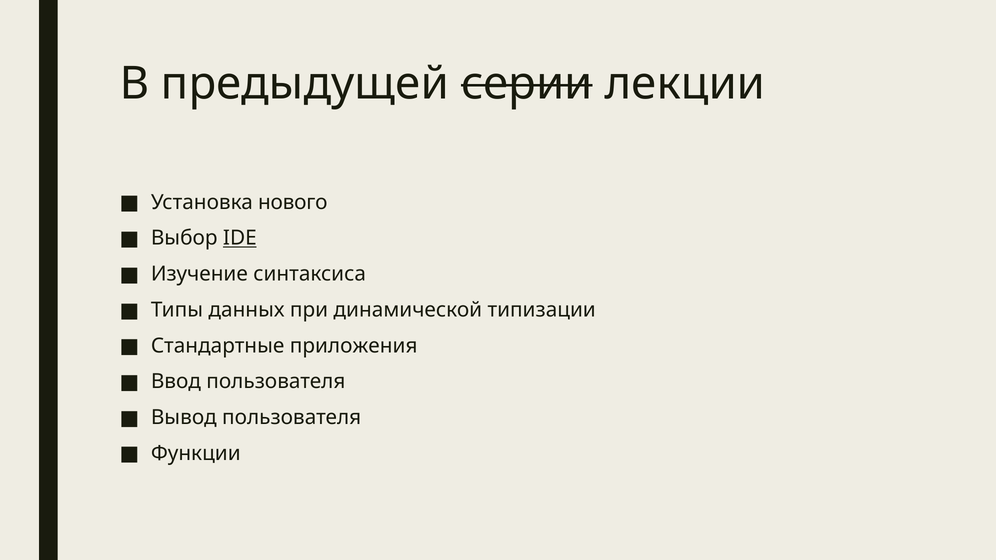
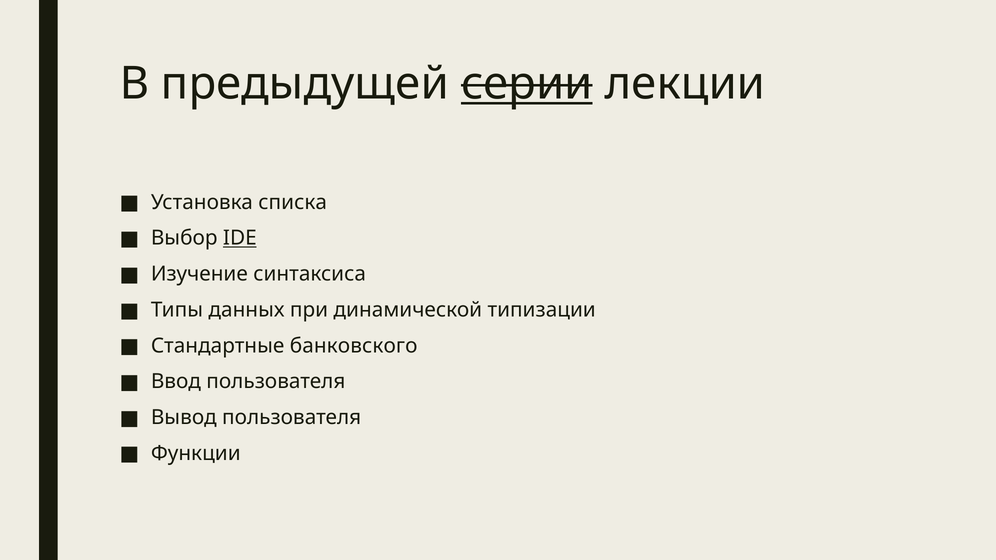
серии underline: none -> present
нового: нового -> списка
приложения: приложения -> банковского
